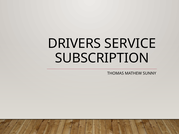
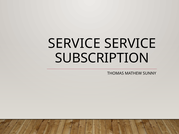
DRIVERS at (74, 44): DRIVERS -> SERVICE
